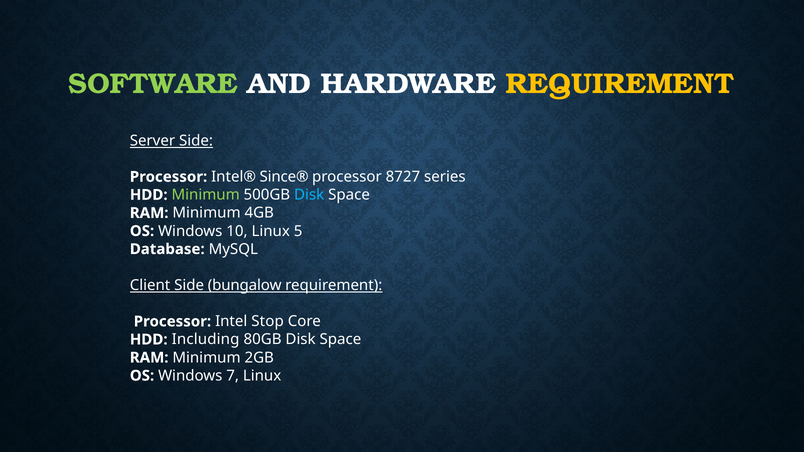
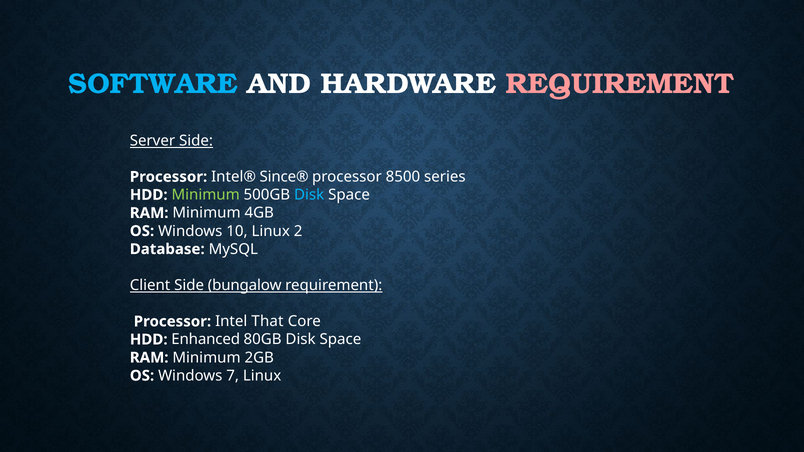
SOFTWARE colour: light green -> light blue
REQUIREMENT at (620, 84) colour: yellow -> pink
8727: 8727 -> 8500
5: 5 -> 2
Stop: Stop -> That
Including: Including -> Enhanced
